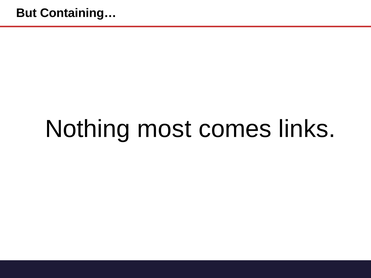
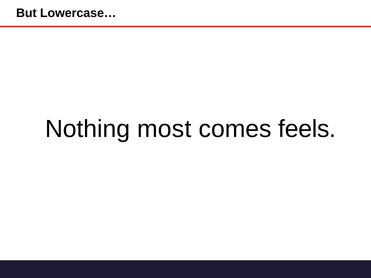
Containing…: Containing… -> Lowercase…
links: links -> feels
